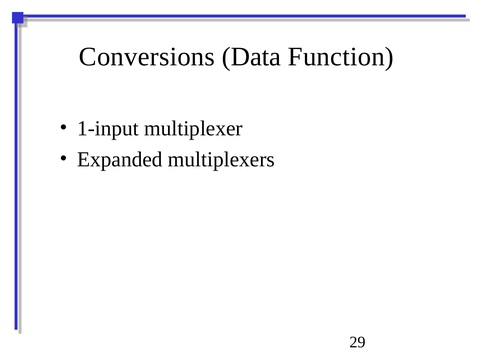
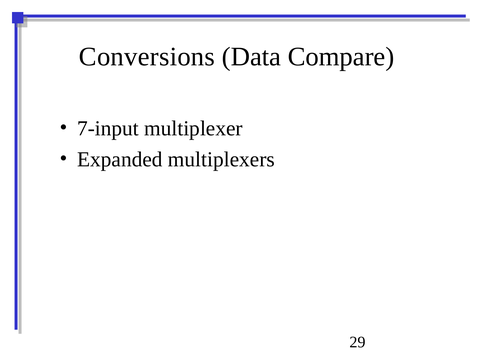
Function: Function -> Compare
1-input: 1-input -> 7-input
